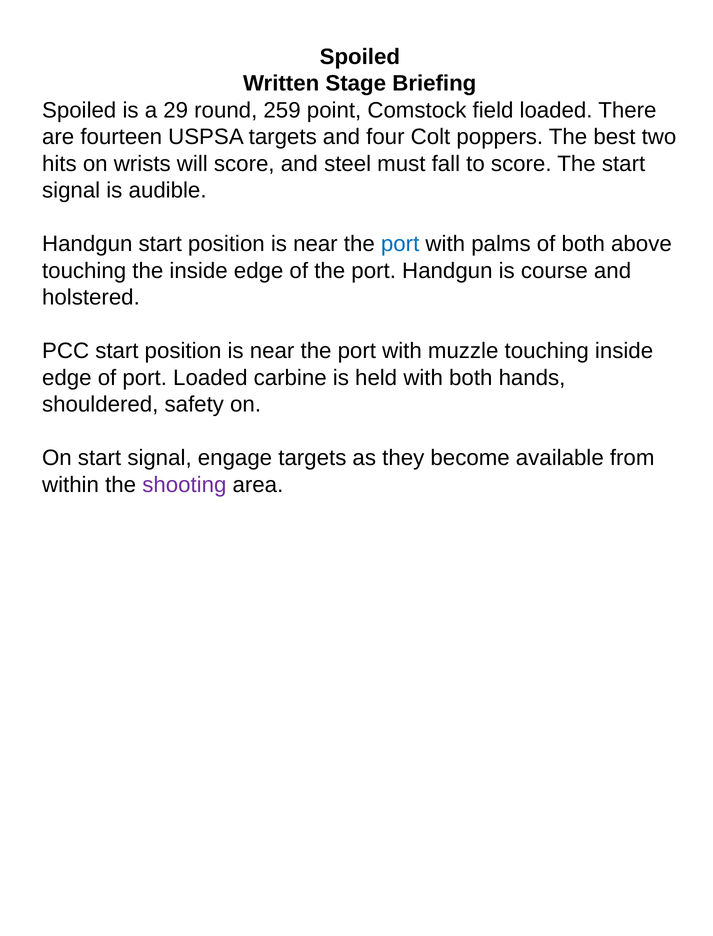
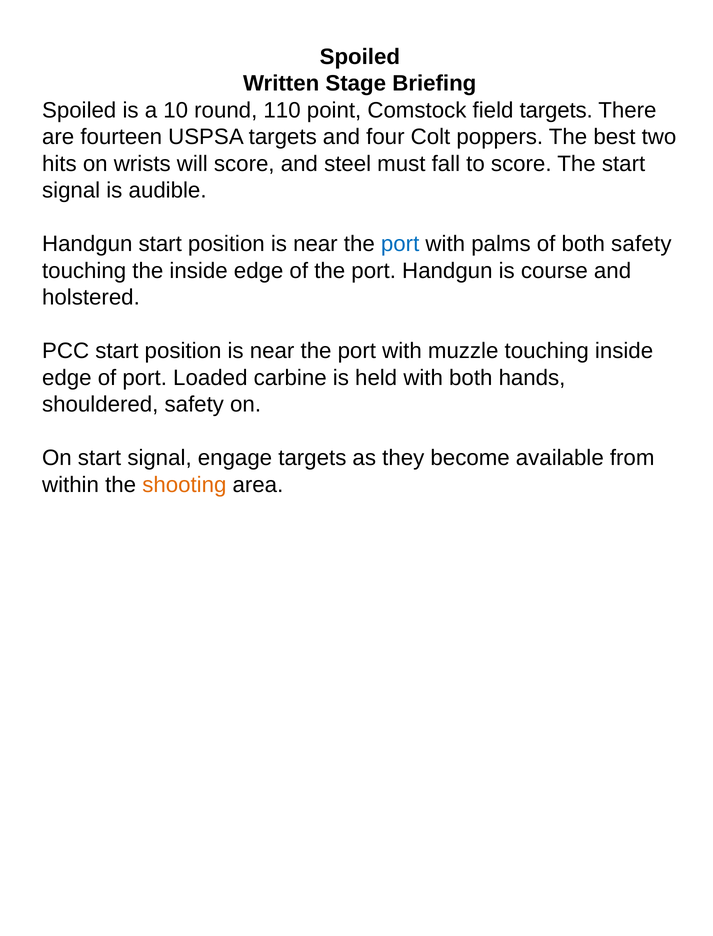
29: 29 -> 10
259: 259 -> 110
field loaded: loaded -> targets
both above: above -> safety
shooting colour: purple -> orange
